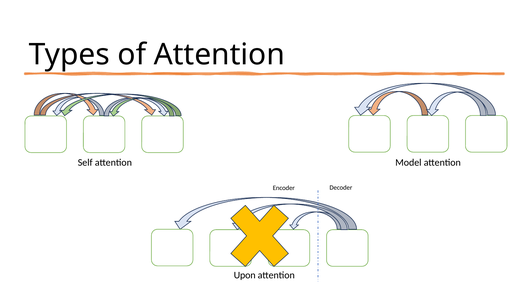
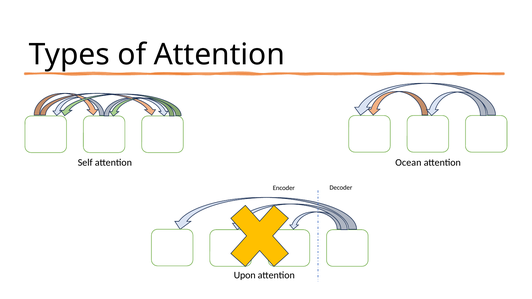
Model: Model -> Ocean
